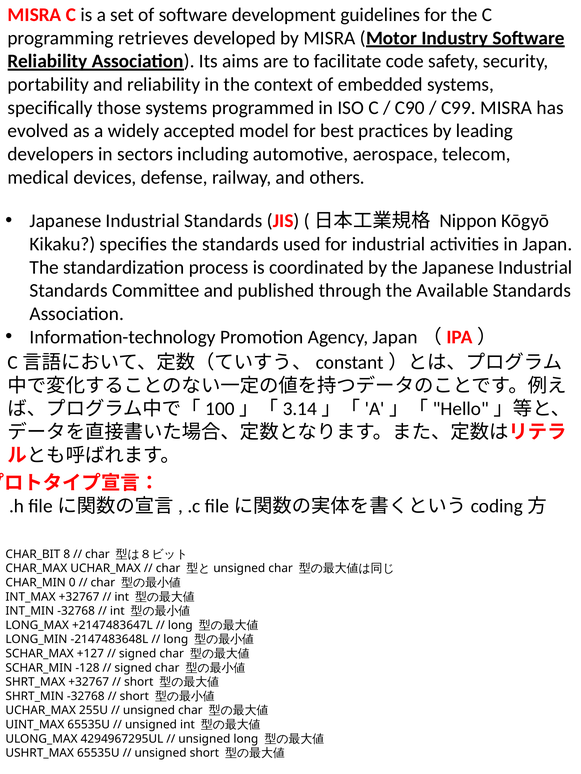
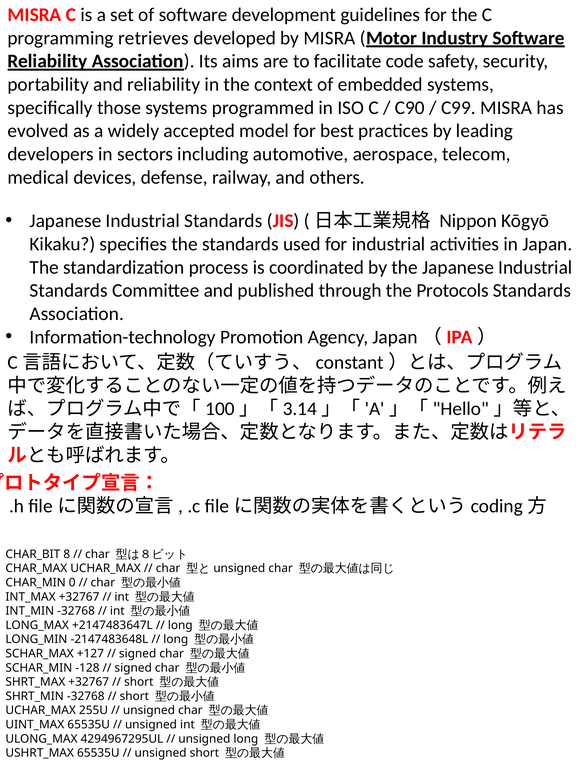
Available: Available -> Protocols
